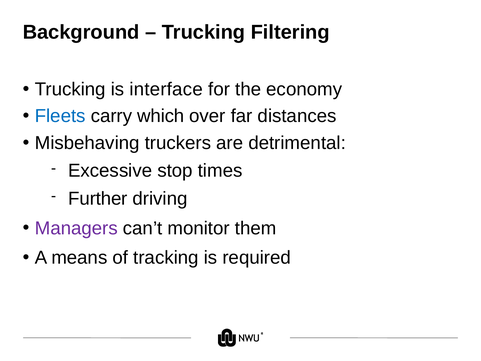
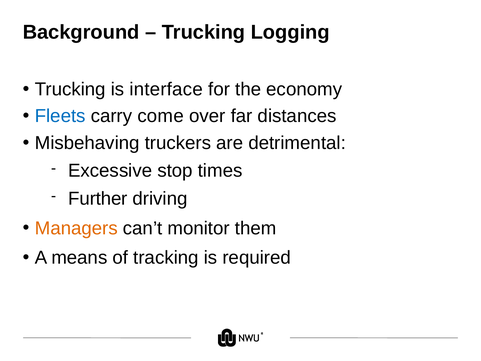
Filtering: Filtering -> Logging
which: which -> come
Managers colour: purple -> orange
